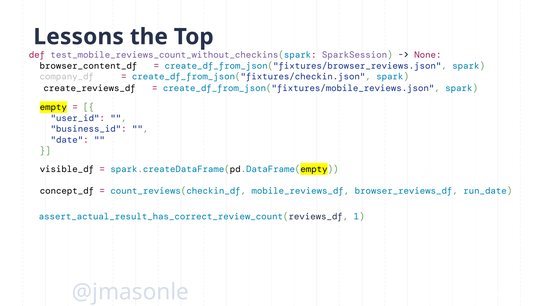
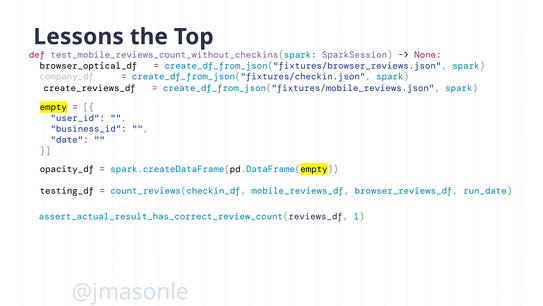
browser_content_df: browser_content_df -> browser_optical_df
visible_df: visible_df -> opacity_df
concept_df: concept_df -> testing_df
